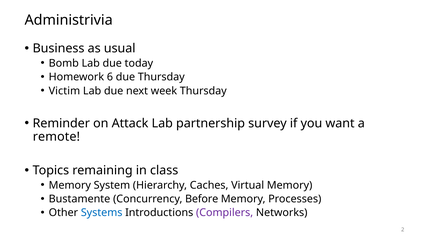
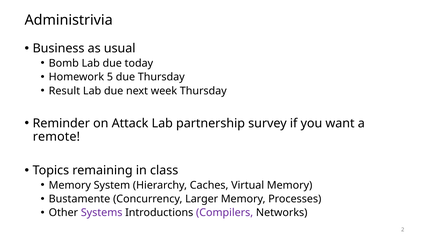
6: 6 -> 5
Victim: Victim -> Result
Before: Before -> Larger
Systems colour: blue -> purple
